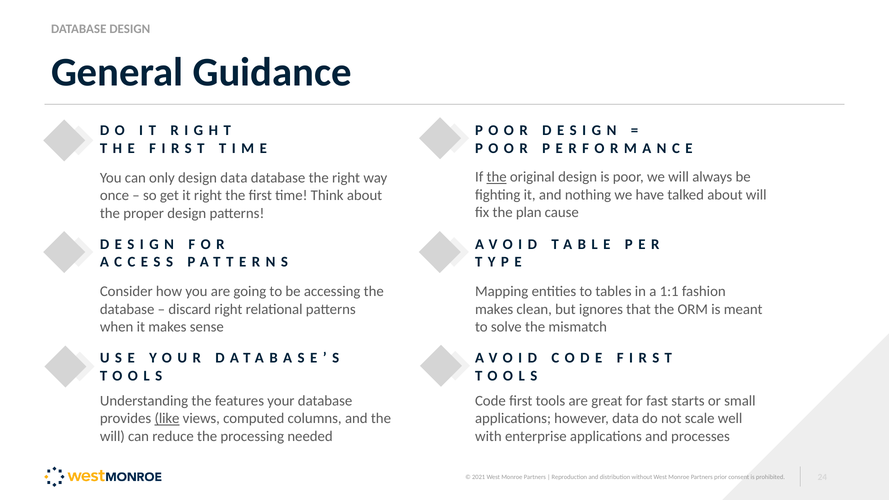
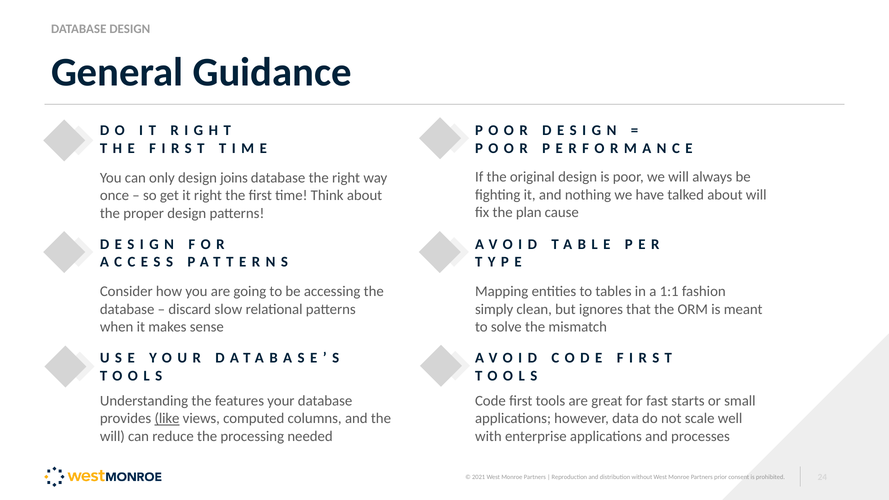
the at (497, 177) underline: present -> none
design data: data -> joins
discard right: right -> slow
makes at (494, 309): makes -> simply
